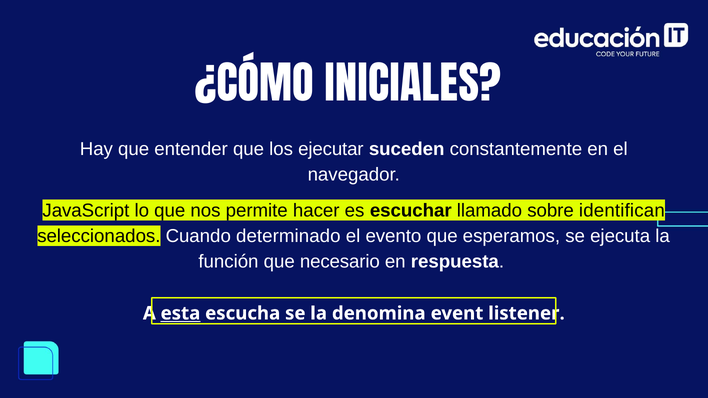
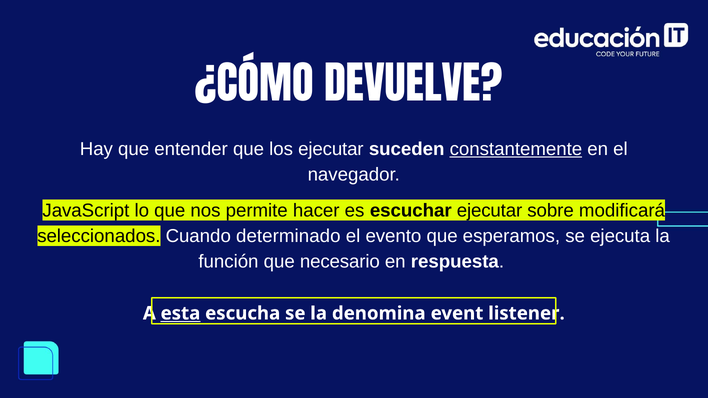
INICIALES: INICIALES -> DEVUELVE
constantemente underline: none -> present
escuchar llamado: llamado -> ejecutar
identifican: identifican -> modificará
